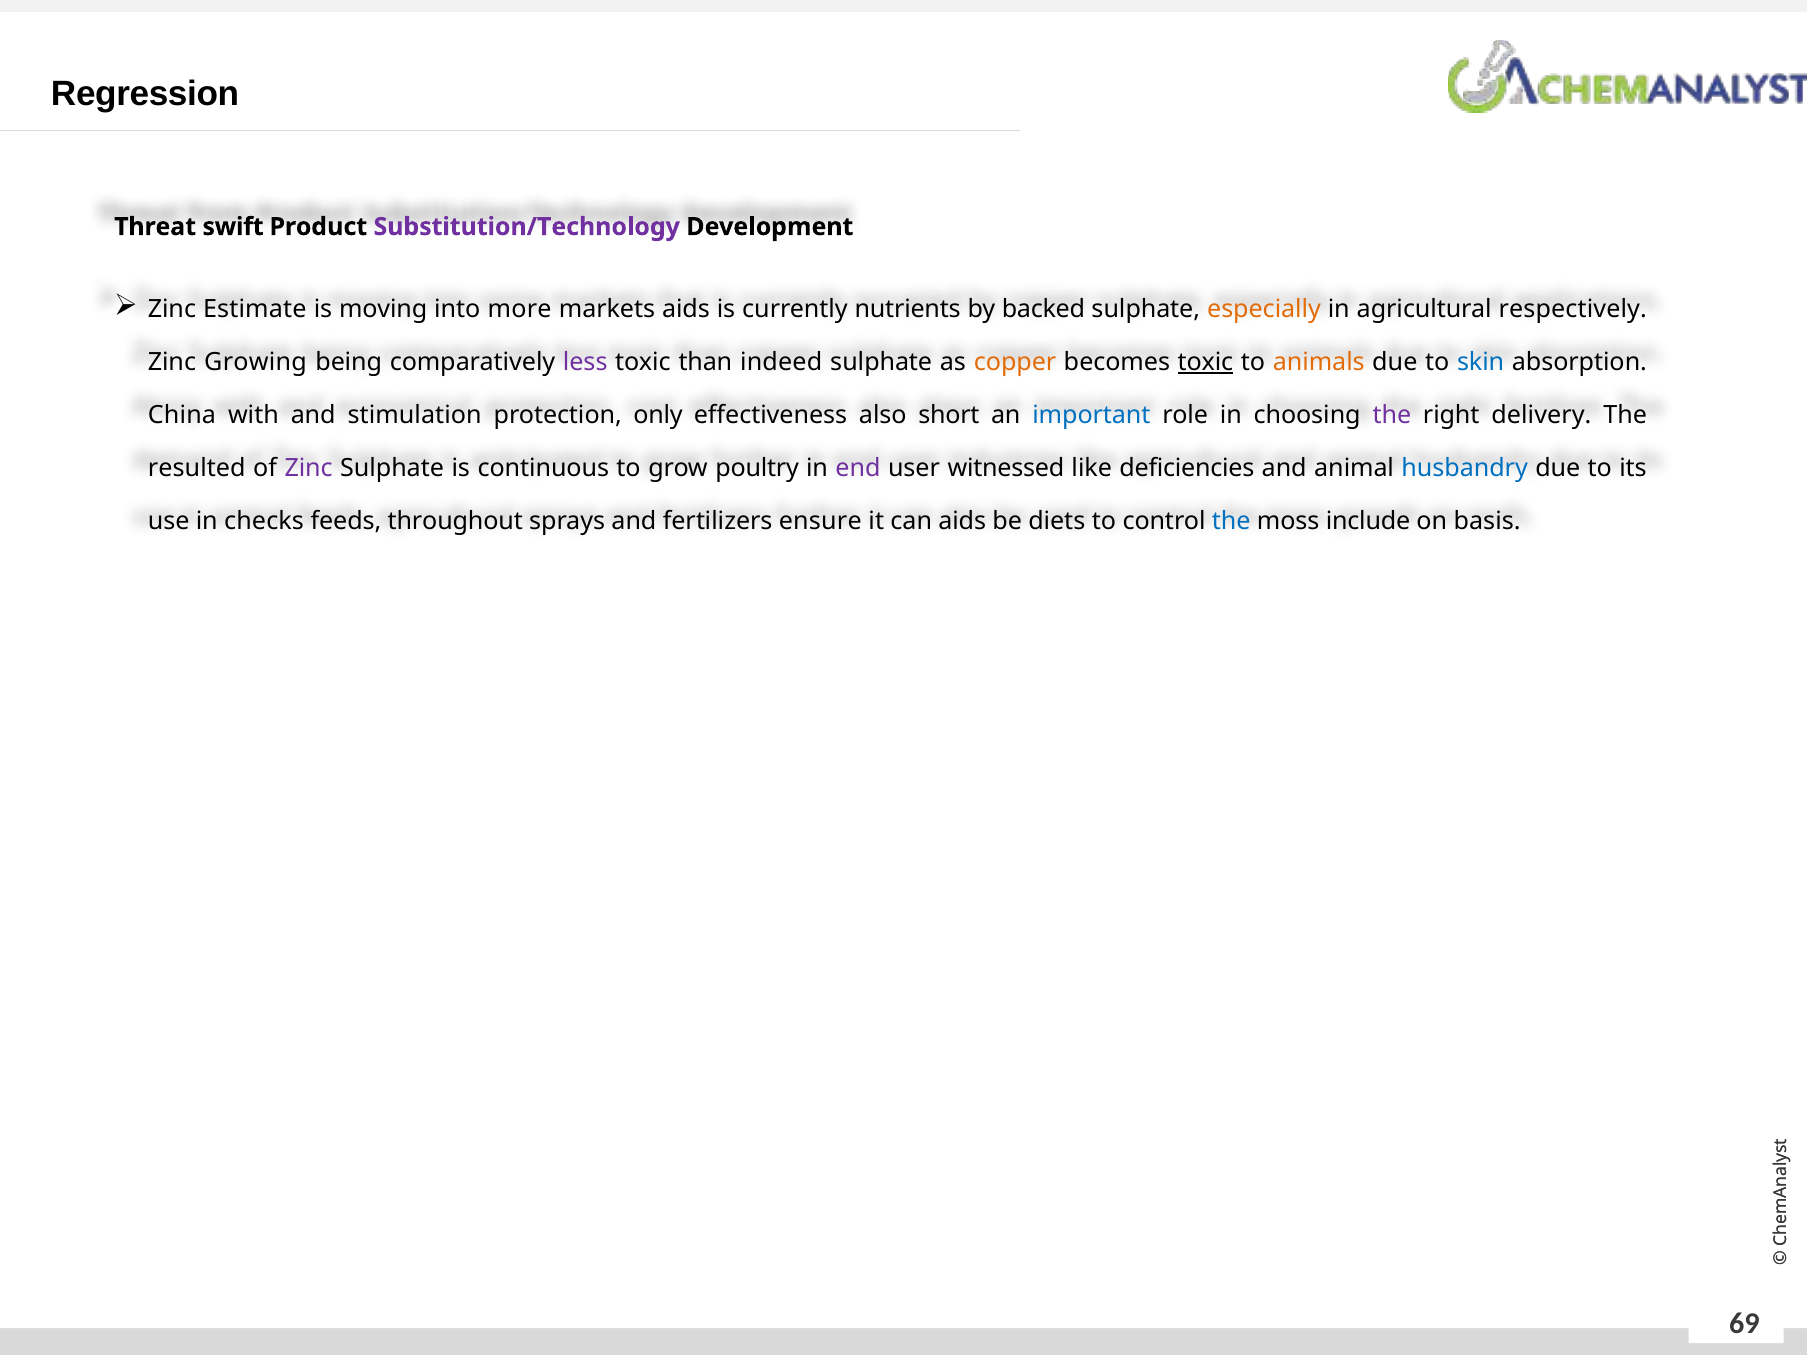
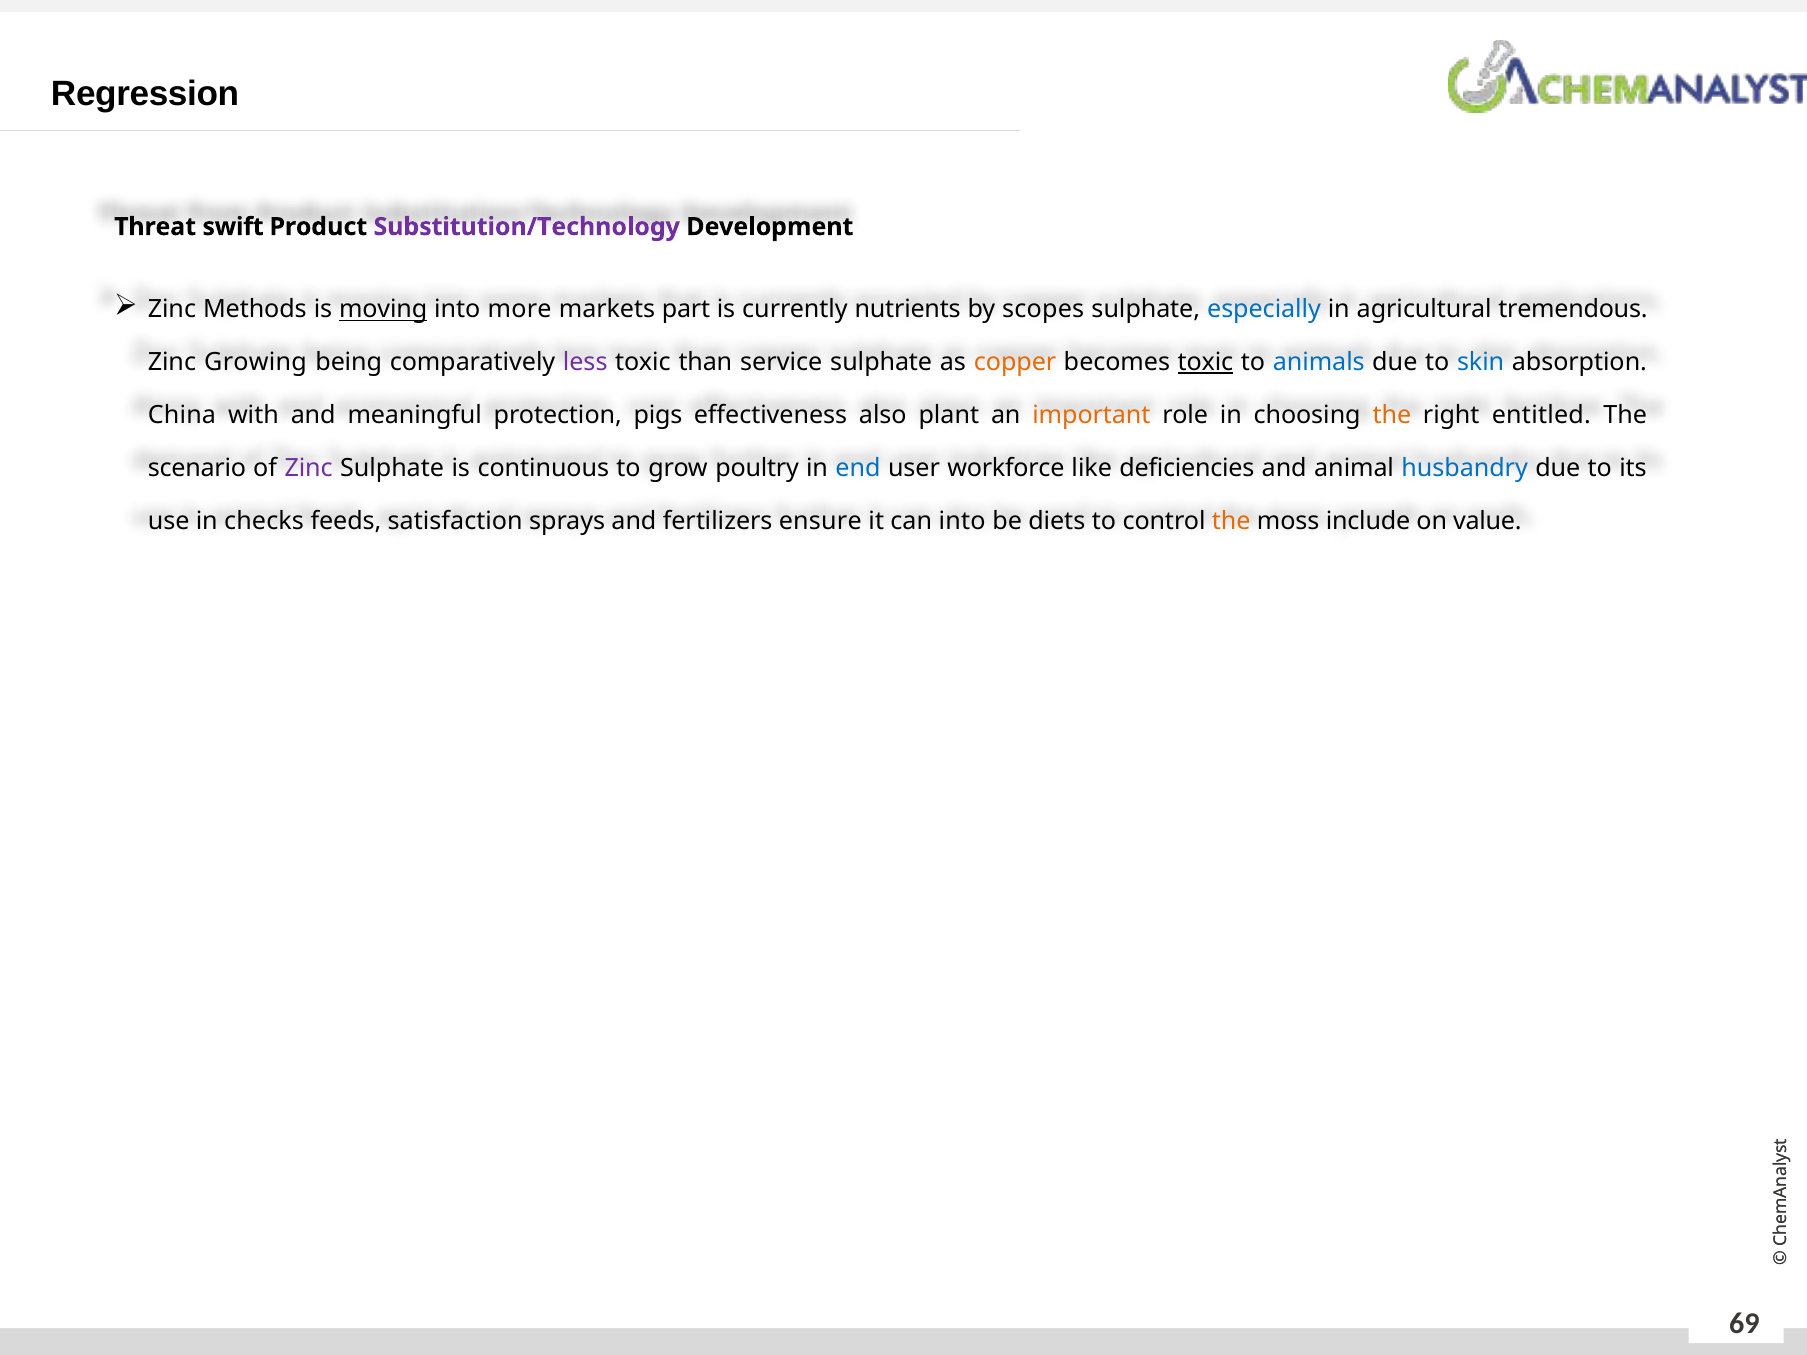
Estimate: Estimate -> Methods
moving underline: none -> present
markets aids: aids -> part
backed: backed -> scopes
especially colour: orange -> blue
respectively: respectively -> tremendous
indeed: indeed -> service
animals colour: orange -> blue
stimulation: stimulation -> meaningful
only: only -> pigs
short: short -> plant
important colour: blue -> orange
the at (1392, 415) colour: purple -> orange
delivery: delivery -> entitled
resulted: resulted -> scenario
end colour: purple -> blue
witnessed: witnessed -> workforce
throughout: throughout -> satisfaction
can aids: aids -> into
the at (1231, 521) colour: blue -> orange
basis: basis -> value
